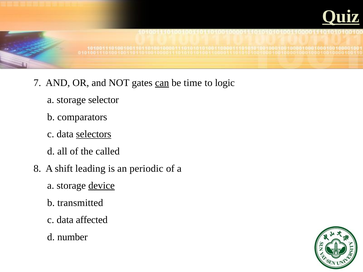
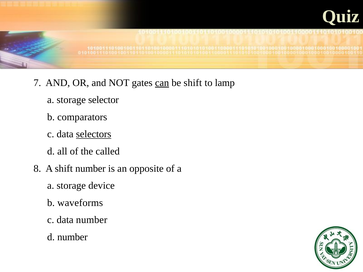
Quiz underline: present -> none
be time: time -> shift
logic: logic -> lamp
shift leading: leading -> number
periodic: periodic -> opposite
device underline: present -> none
transmitted: transmitted -> waveforms
data affected: affected -> number
